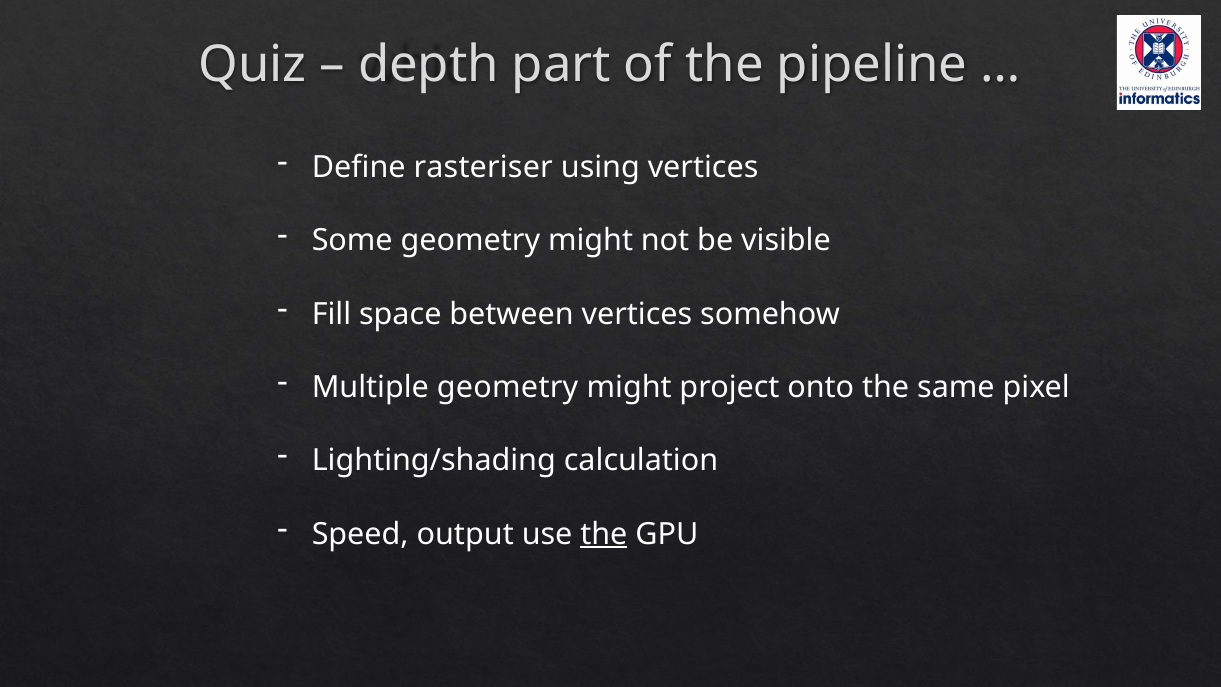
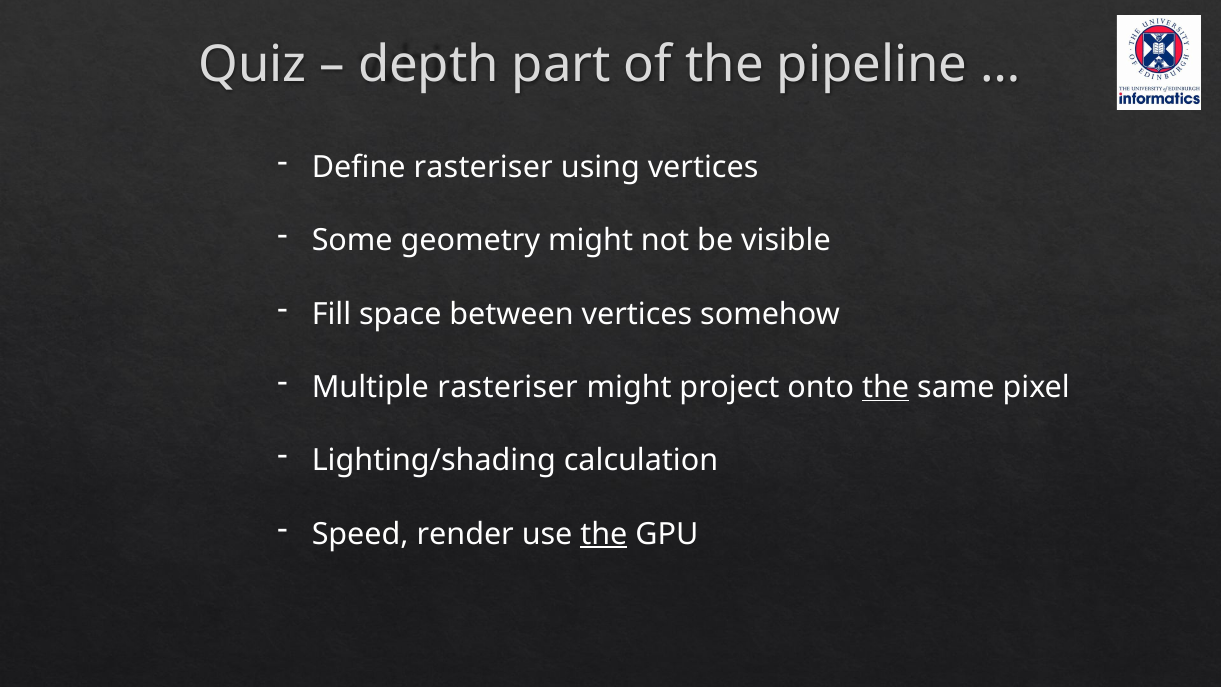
Multiple geometry: geometry -> rasteriser
the at (886, 387) underline: none -> present
output: output -> render
